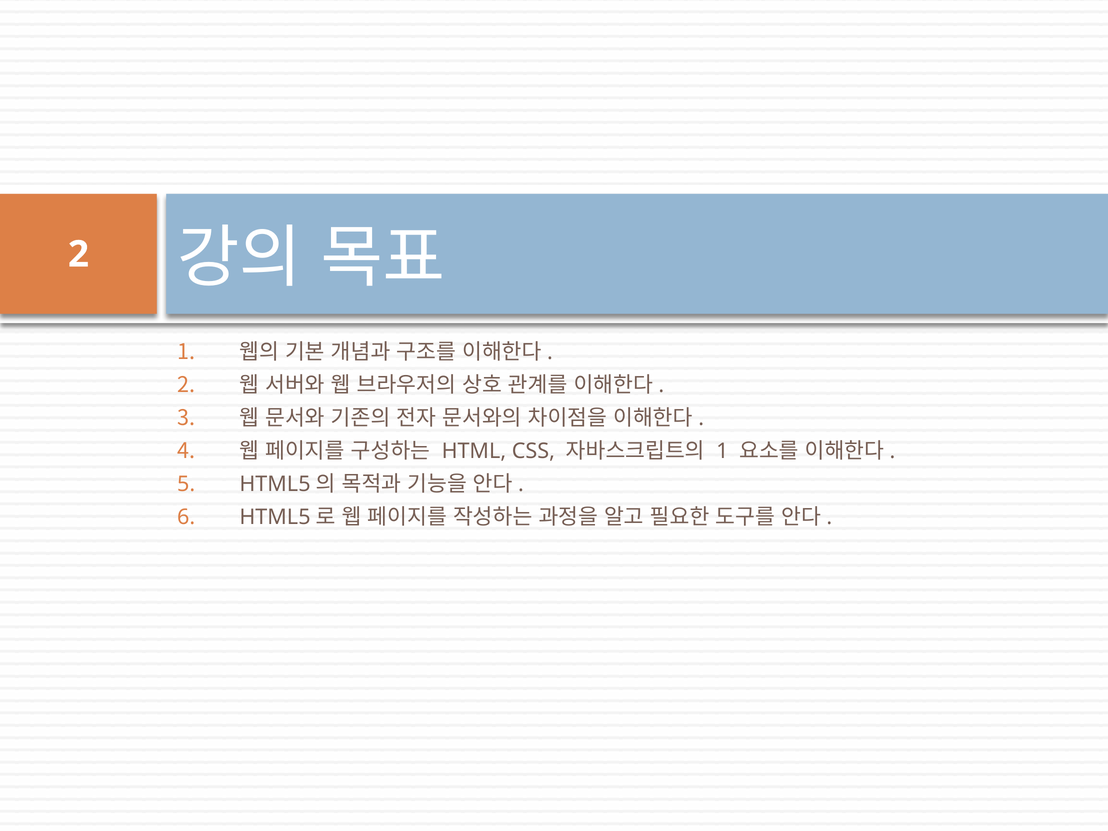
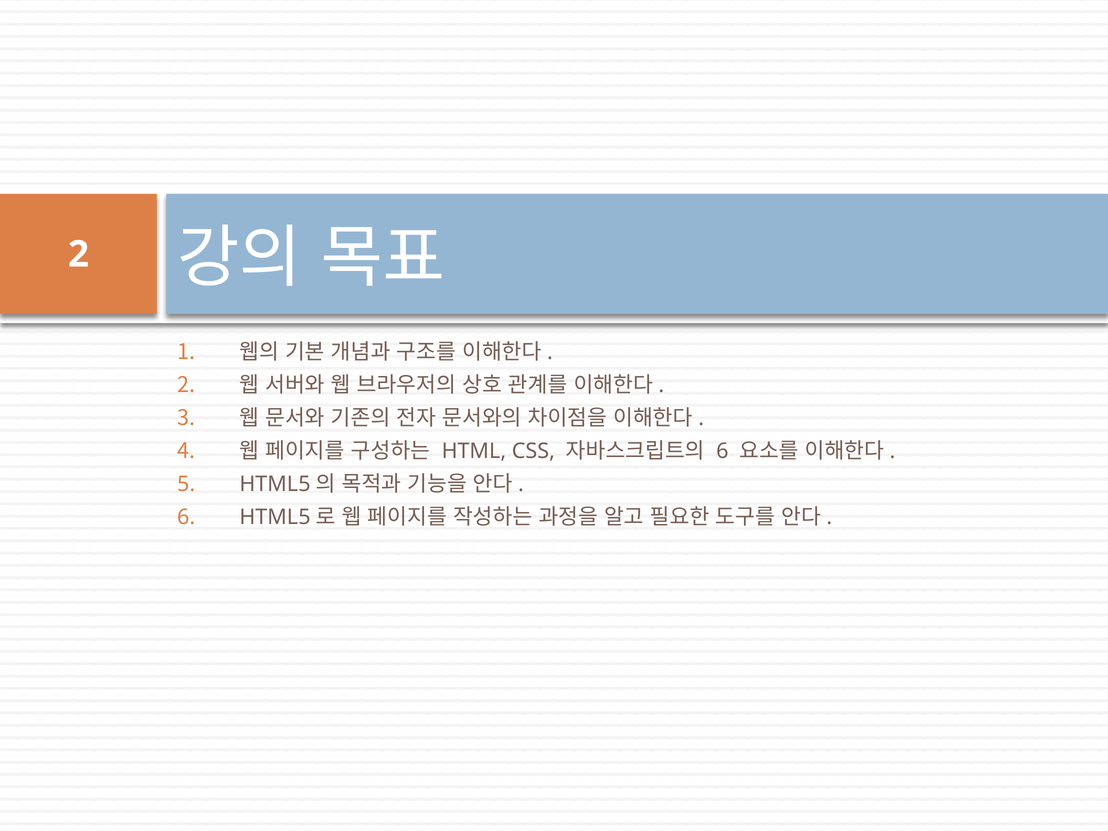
1 at (722, 451): 1 -> 6
